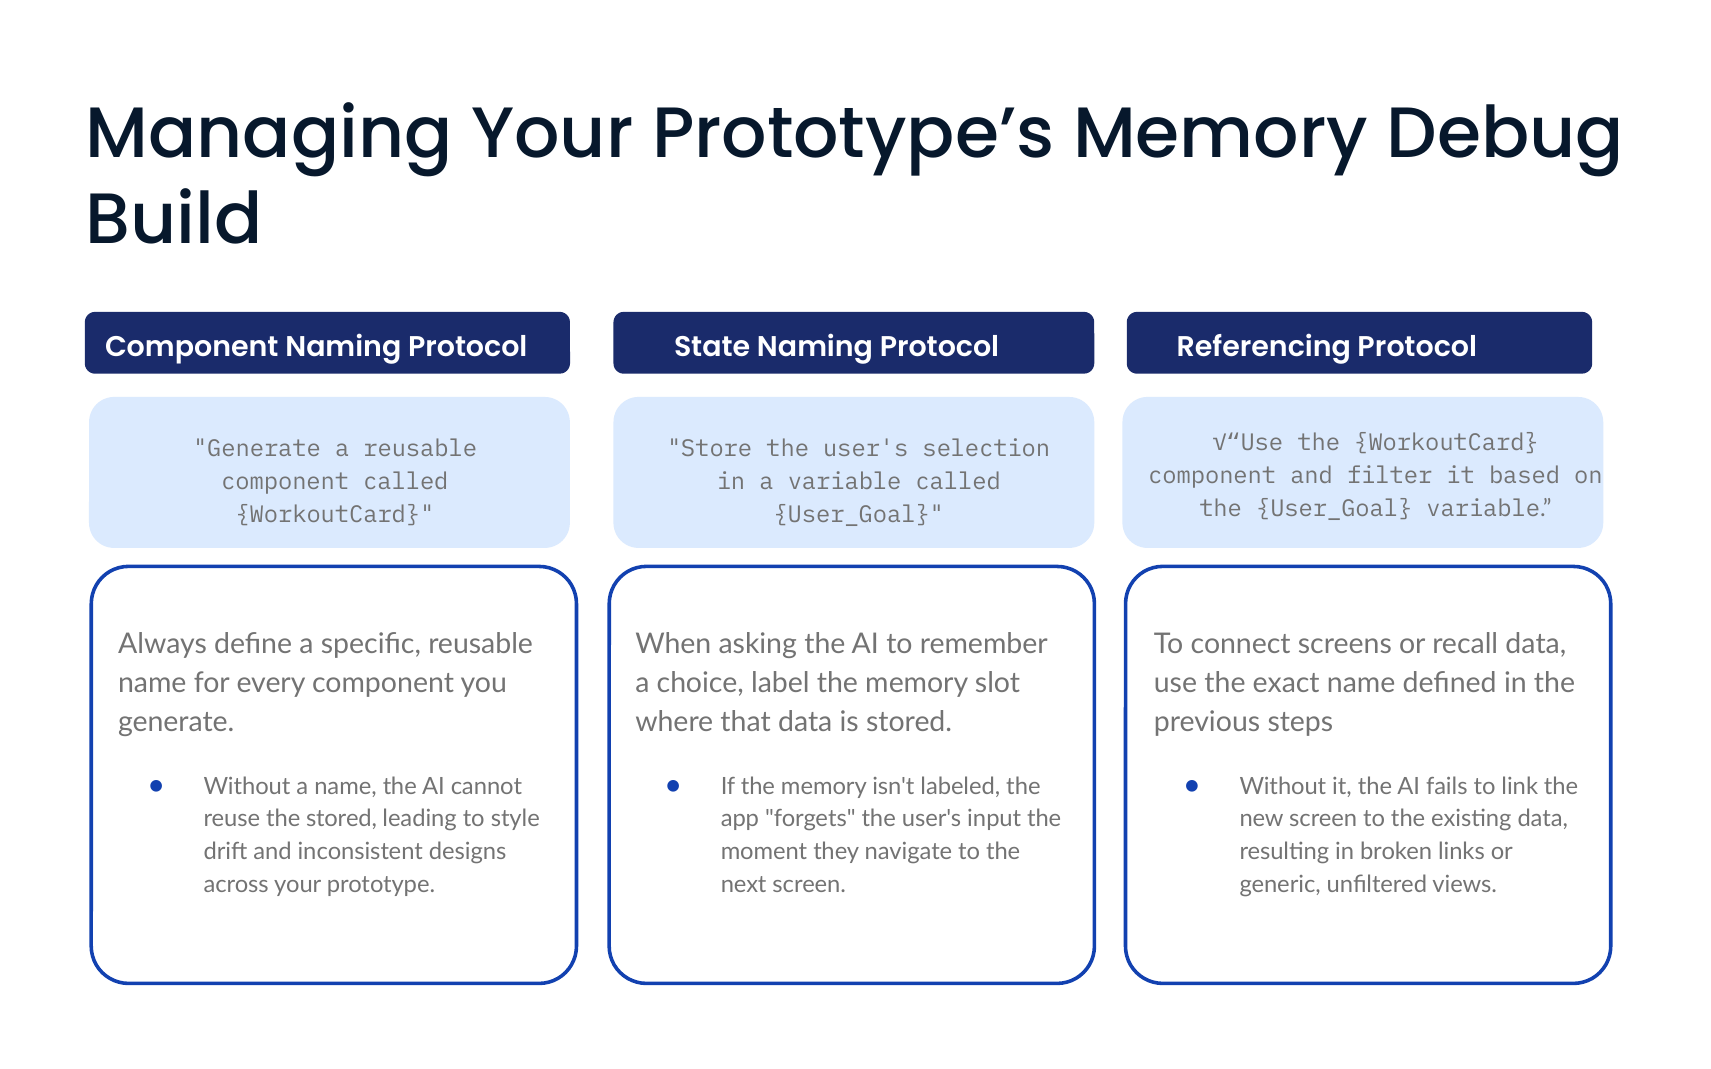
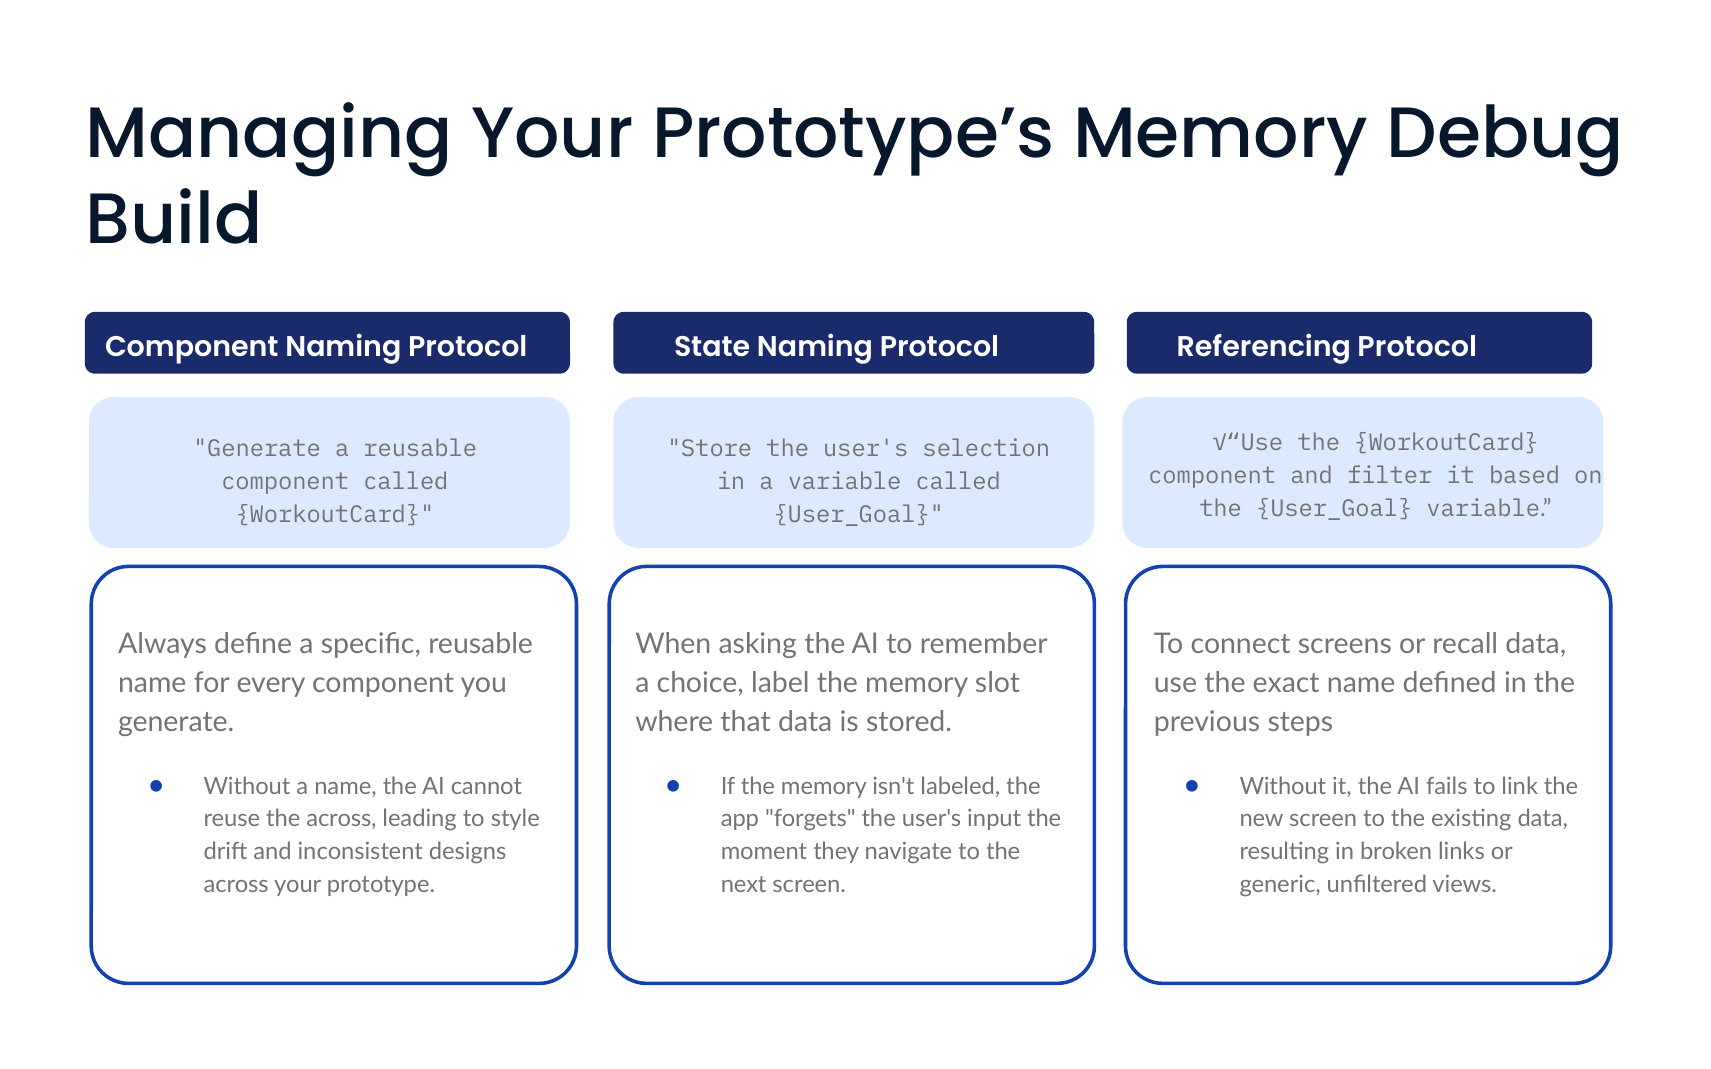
the stored: stored -> across
